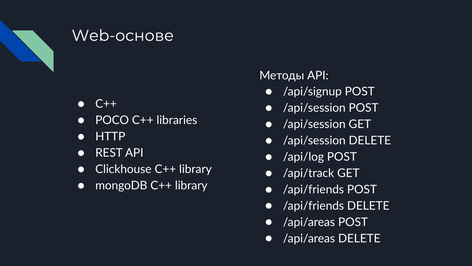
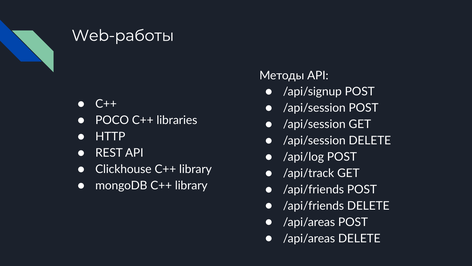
Web-основе: Web-основе -> Web-работы
